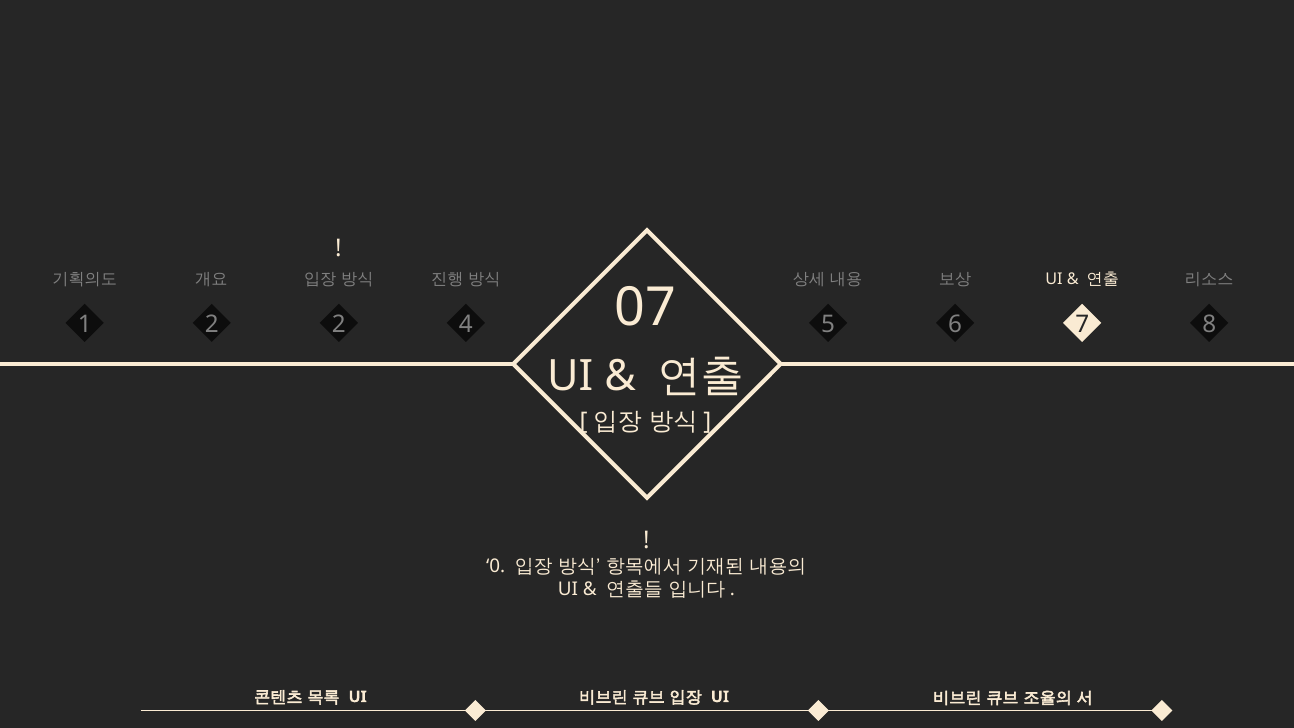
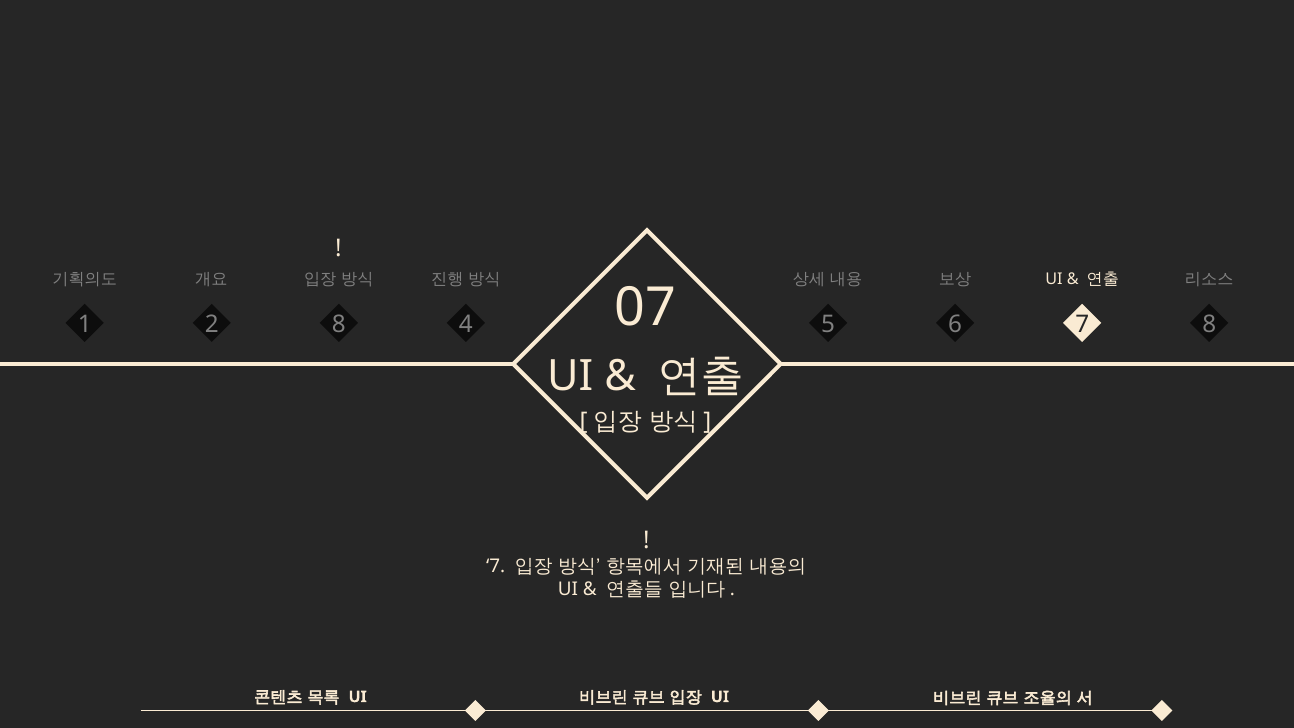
2 2: 2 -> 8
0 at (496, 566): 0 -> 7
